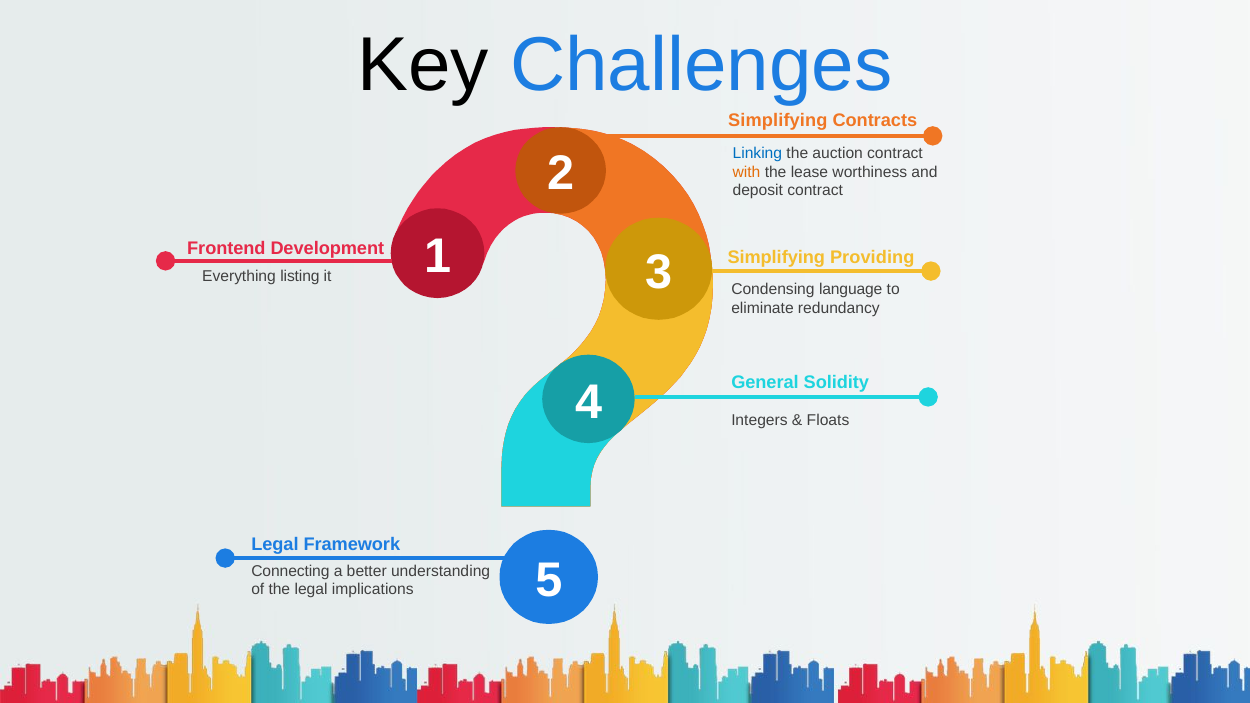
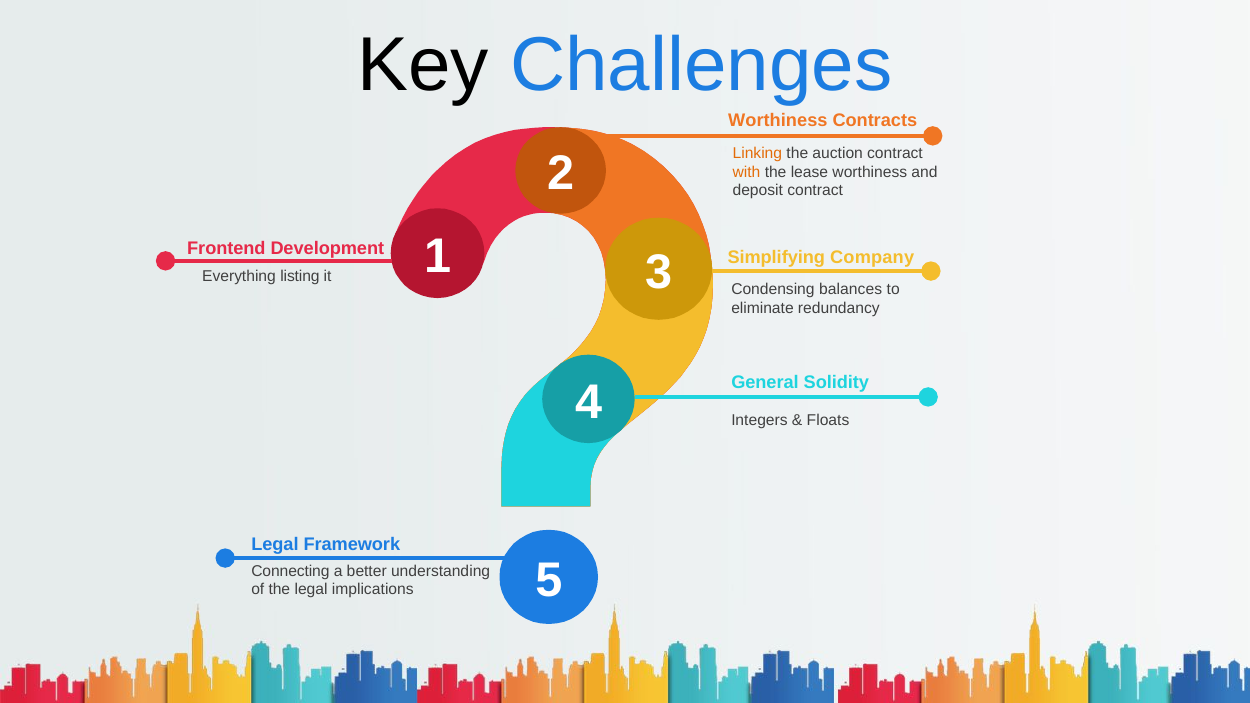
Simplifying at (778, 121): Simplifying -> Worthiness
Linking colour: blue -> orange
Providing: Providing -> Company
language: language -> balances
